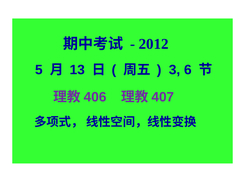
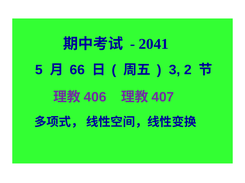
2012: 2012 -> 2041
13: 13 -> 66
6: 6 -> 2
